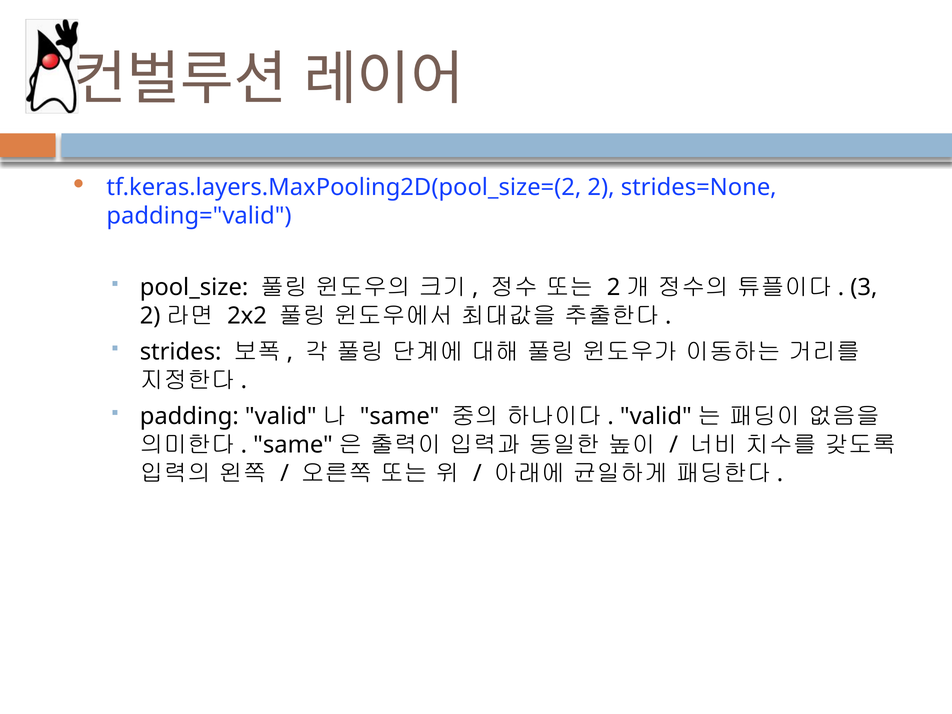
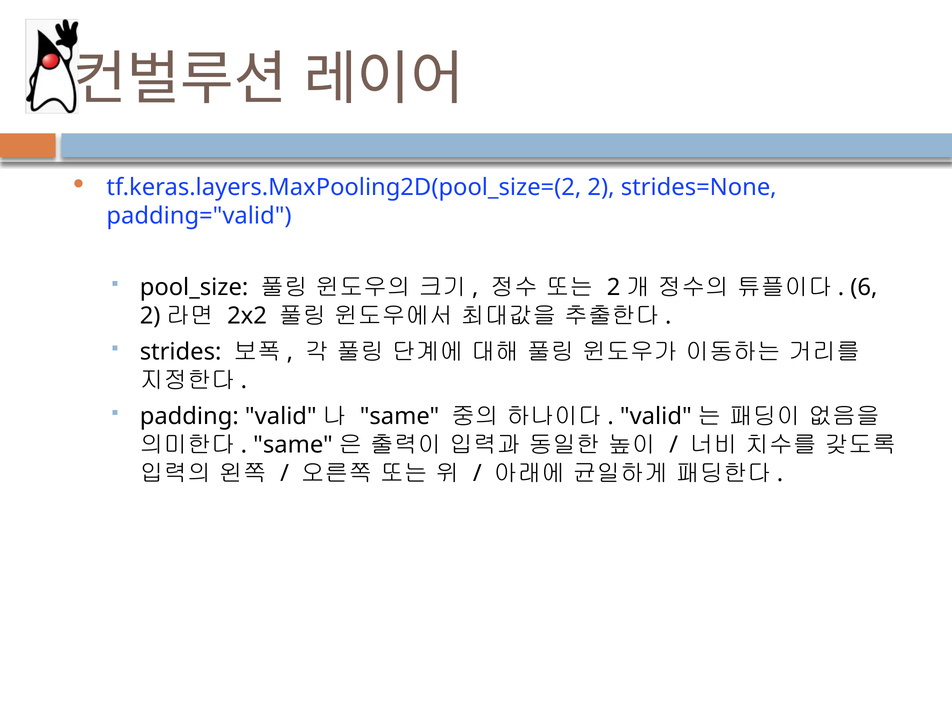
3: 3 -> 6
